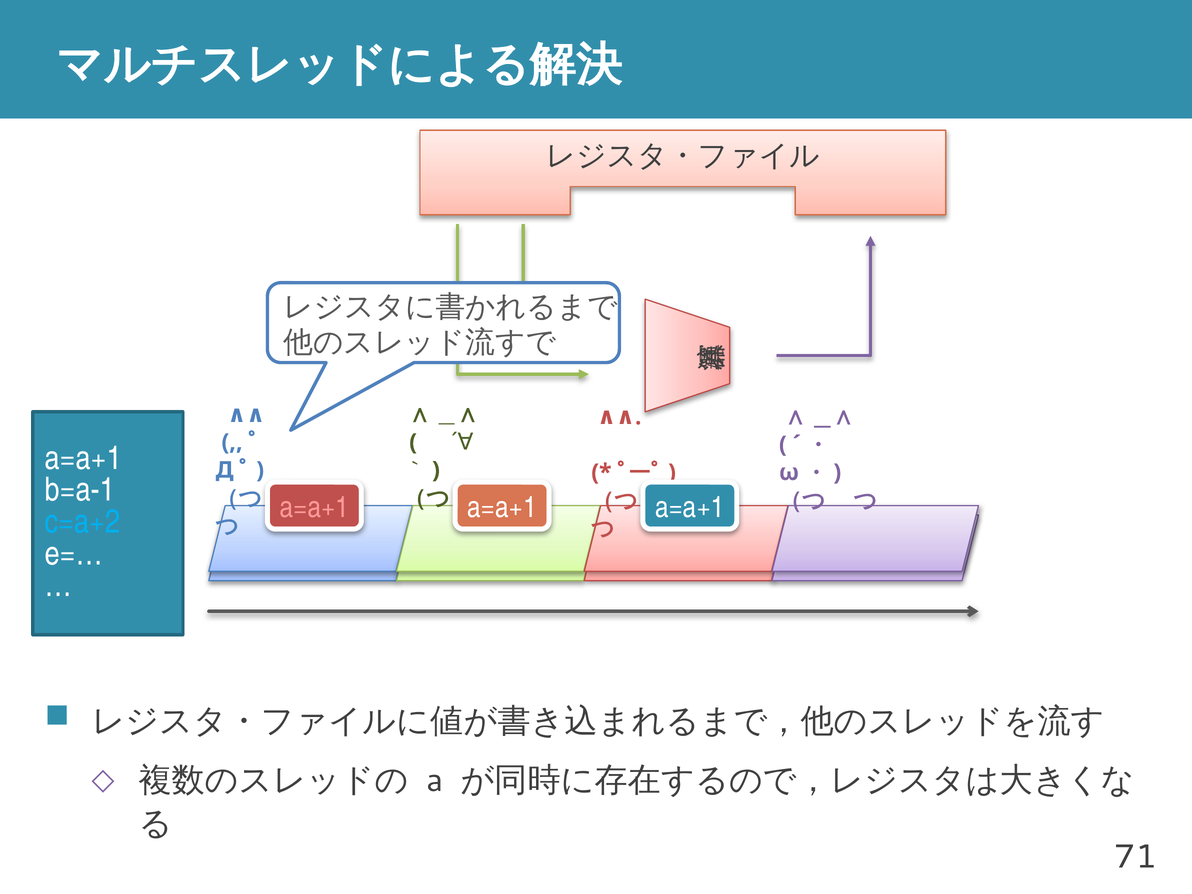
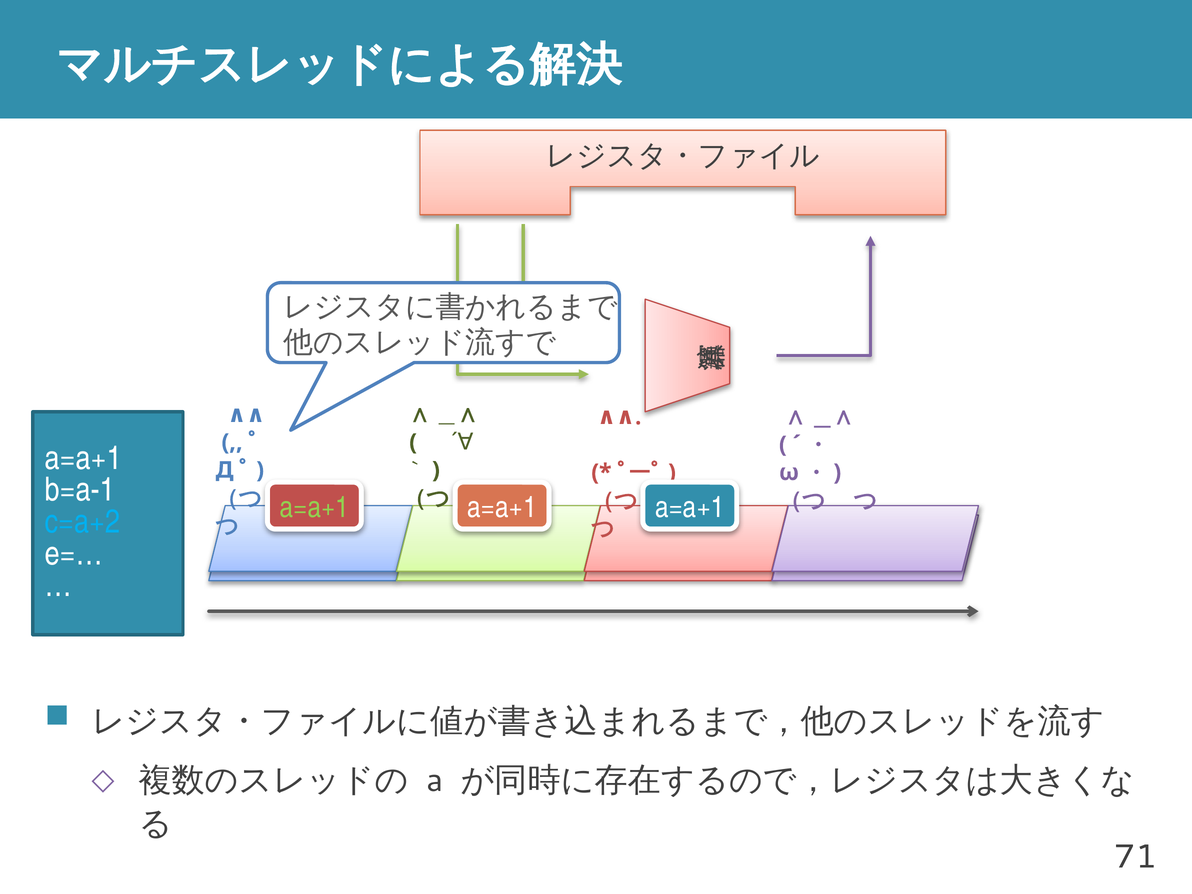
a=a+1 at (314, 508) colour: pink -> light green
